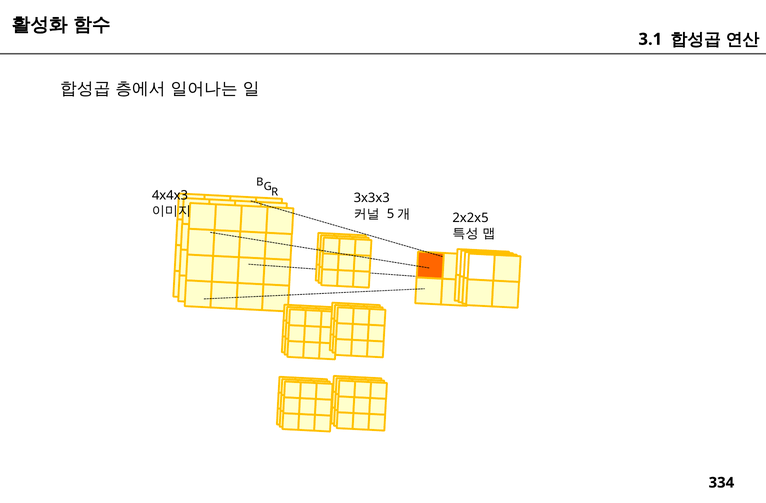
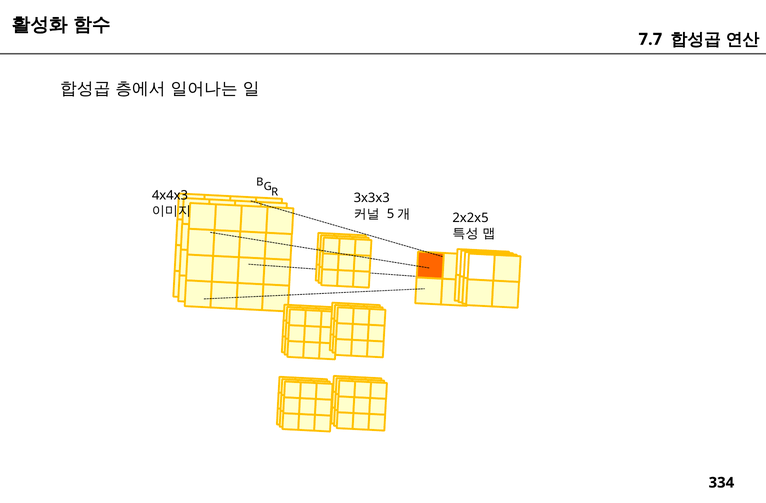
3.1: 3.1 -> 7.7
